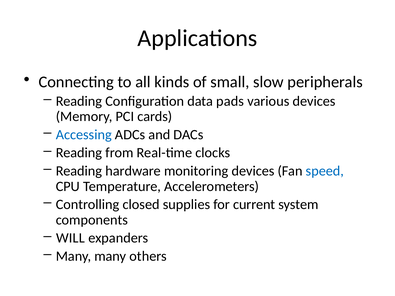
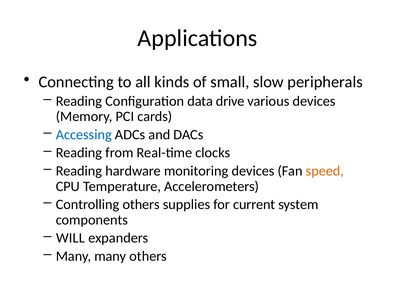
pads: pads -> drive
speed colour: blue -> orange
Controlling closed: closed -> others
